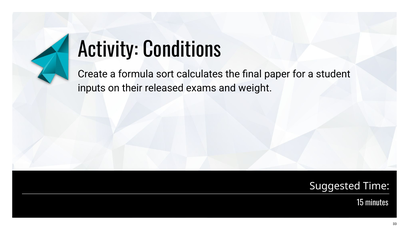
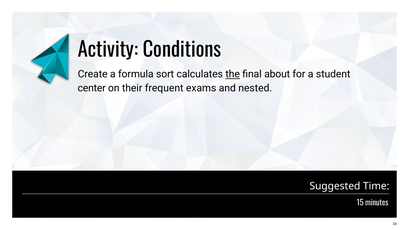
the underline: none -> present
paper: paper -> about
inputs: inputs -> center
released: released -> frequent
weight: weight -> nested
